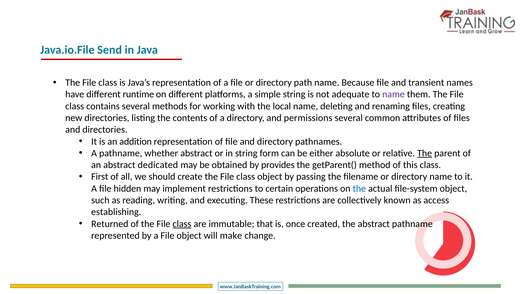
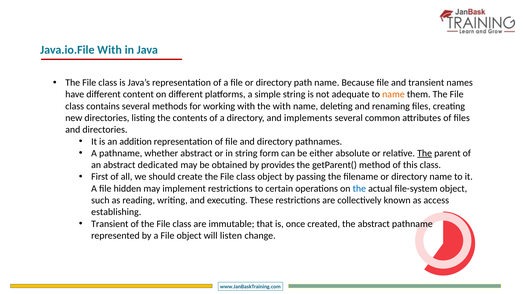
Java.io.File Send: Send -> With
runtime: runtime -> content
name at (393, 94) colour: purple -> orange
the local: local -> with
permissions: permissions -> implements
Returned at (110, 224): Returned -> Transient
class at (182, 224) underline: present -> none
make: make -> listen
